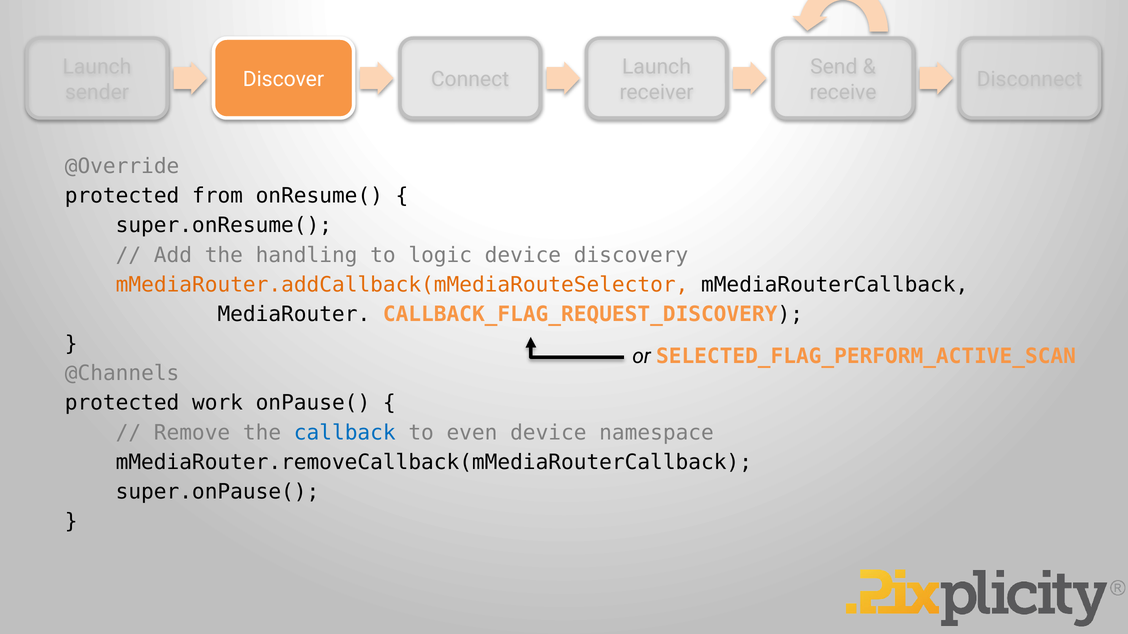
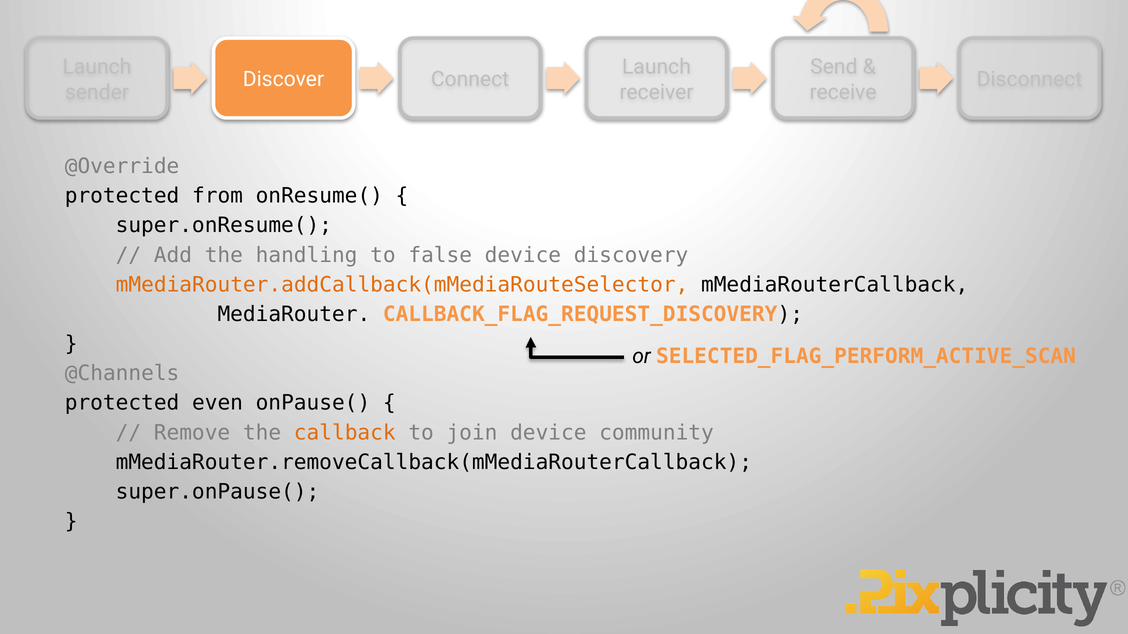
logic: logic -> false
work: work -> even
callback colour: blue -> orange
even: even -> join
namespace: namespace -> community
